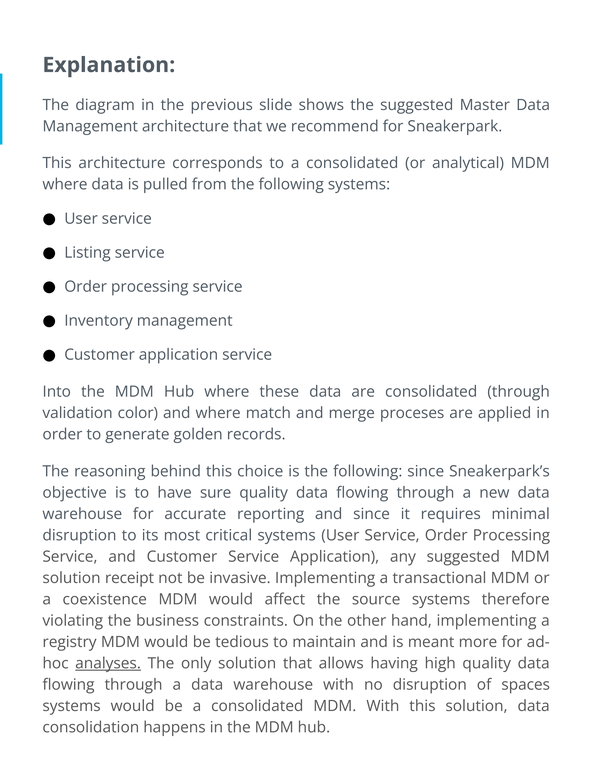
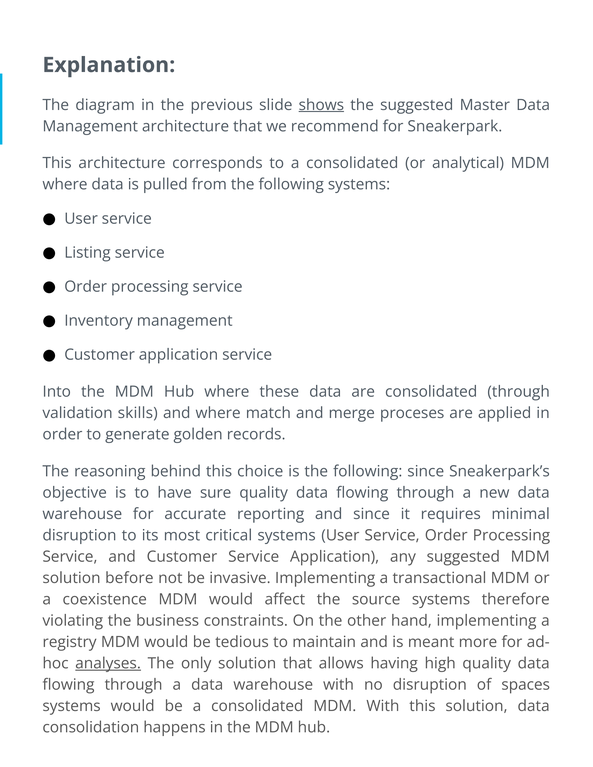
shows underline: none -> present
color: color -> skills
receipt: receipt -> before
